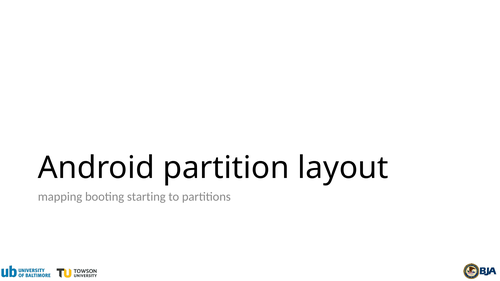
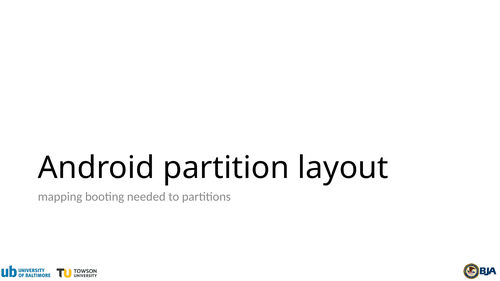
starting: starting -> needed
